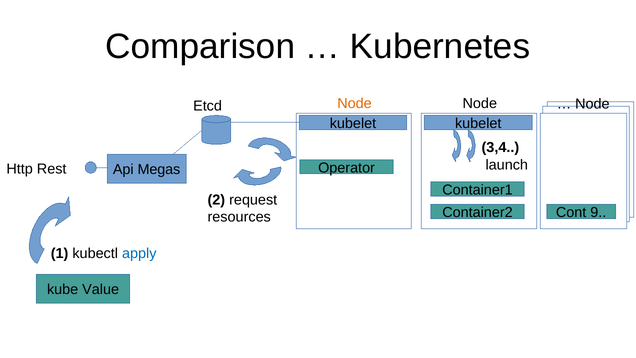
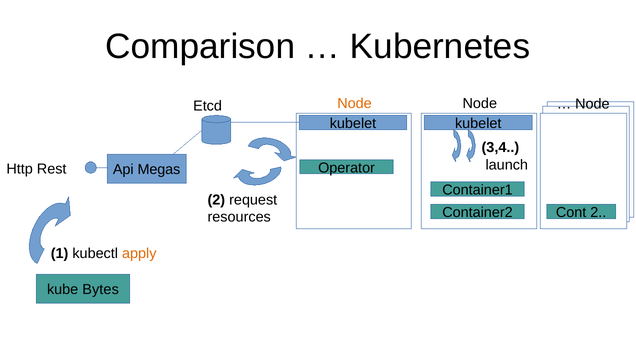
Cont 9: 9 -> 2
apply colour: blue -> orange
Value: Value -> Bytes
